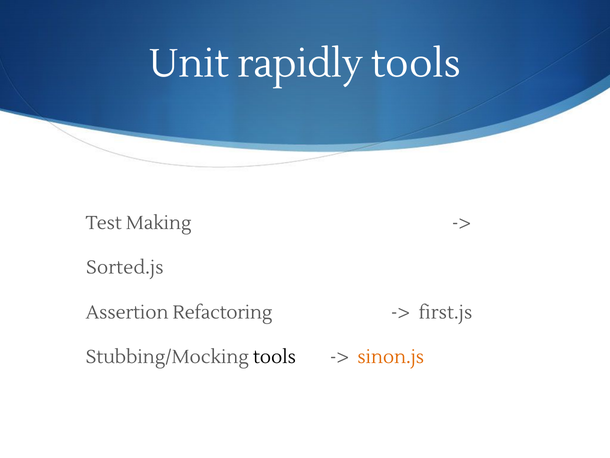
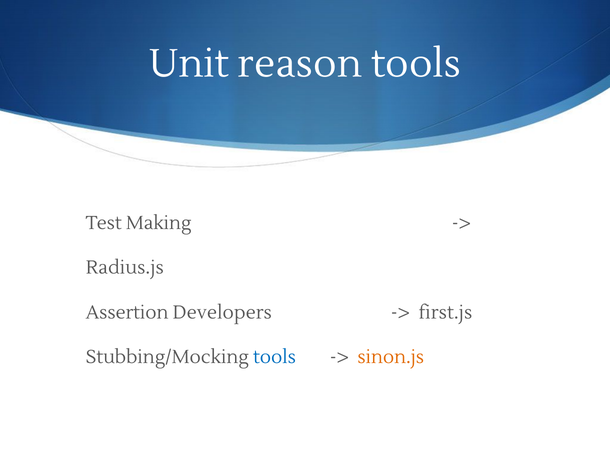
rapidly: rapidly -> reason
Sorted.js: Sorted.js -> Radius.js
Refactoring: Refactoring -> Developers
tools at (275, 357) colour: black -> blue
